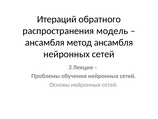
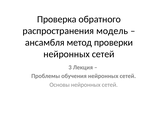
Итераций: Итераций -> Проверка
метод ансамбля: ансамбля -> проверки
